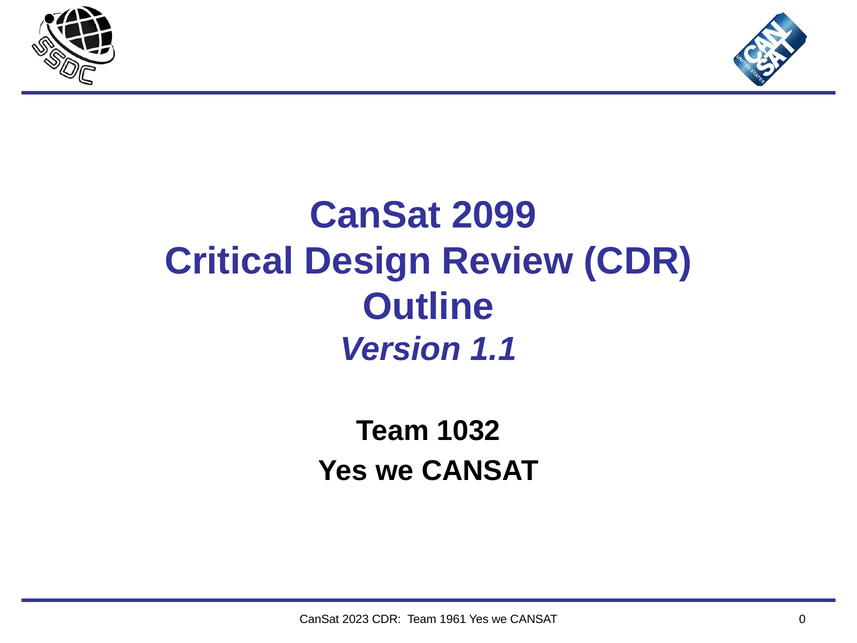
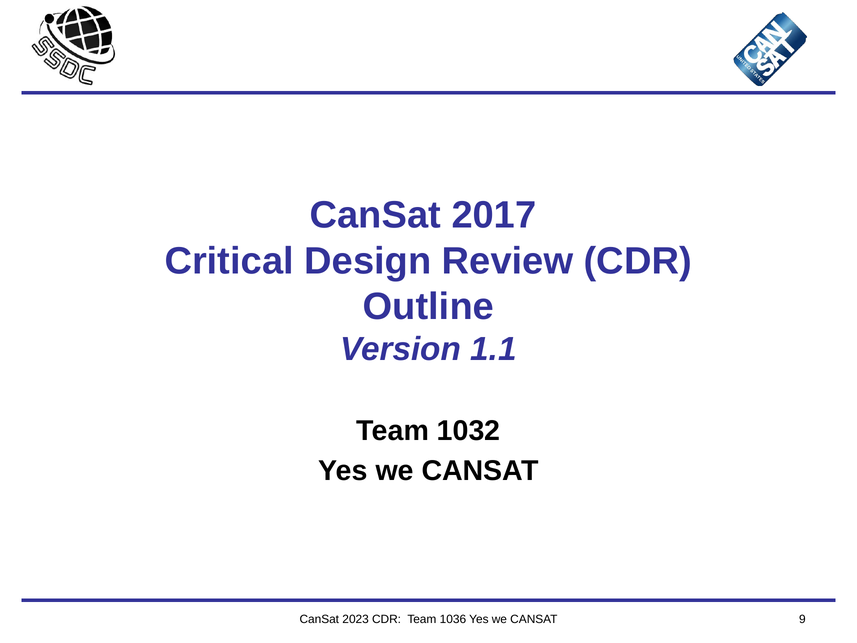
2099: 2099 -> 2017
1961: 1961 -> 1036
0: 0 -> 9
